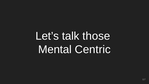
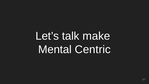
those: those -> make
